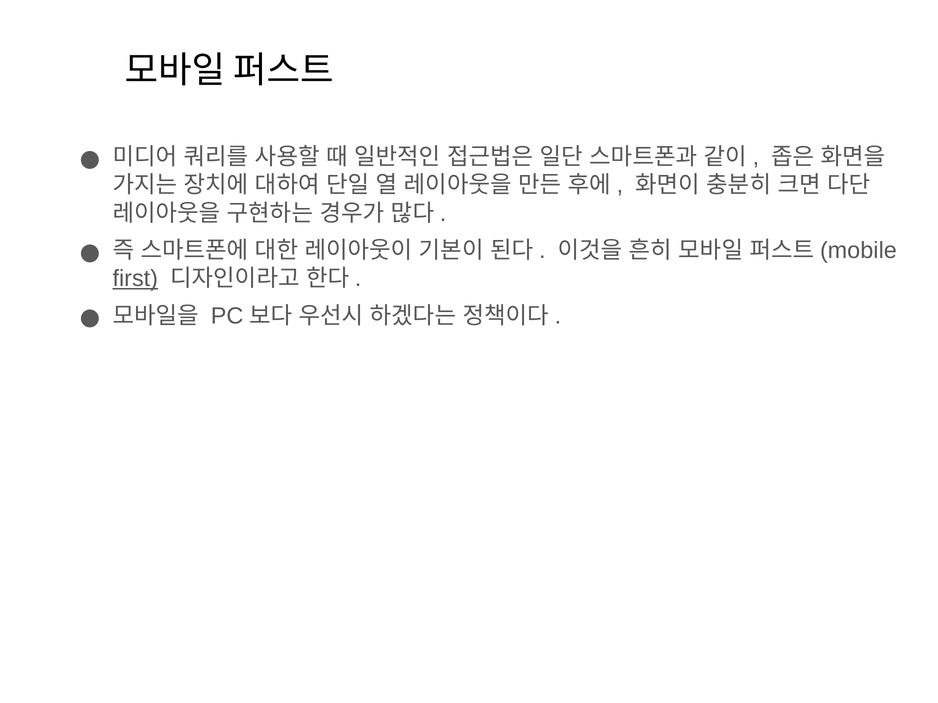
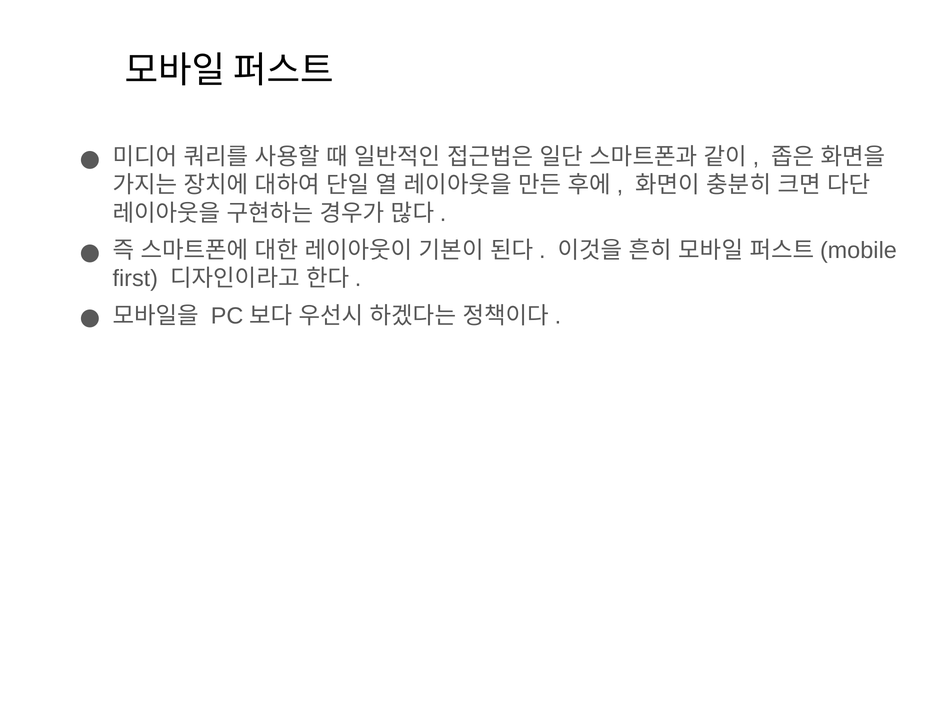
first underline: present -> none
